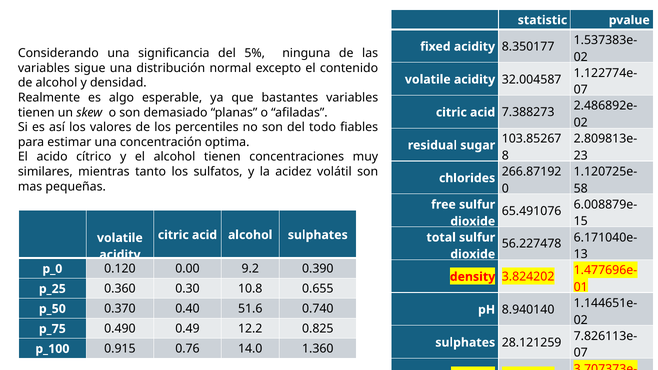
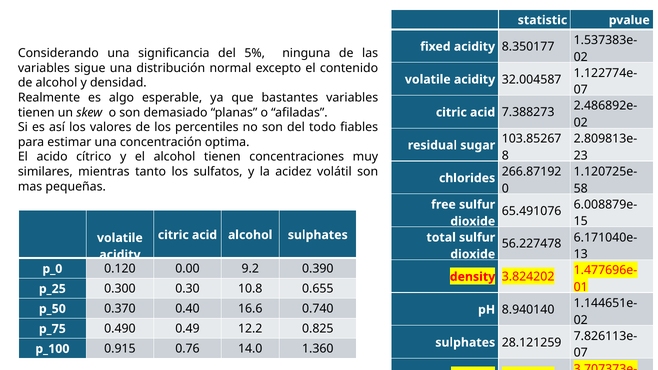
0.360: 0.360 -> 0.300
51.6: 51.6 -> 16.6
